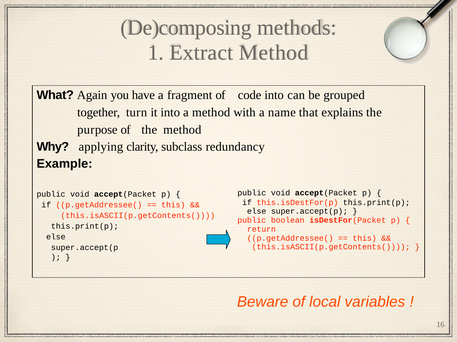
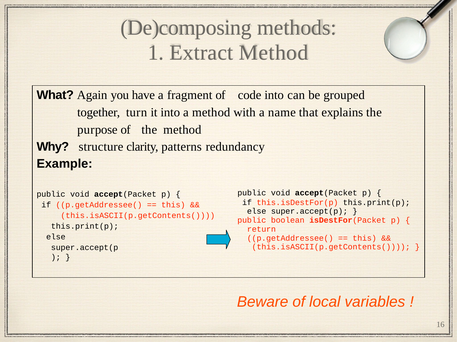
applying: applying -> structure
subclass: subclass -> patterns
